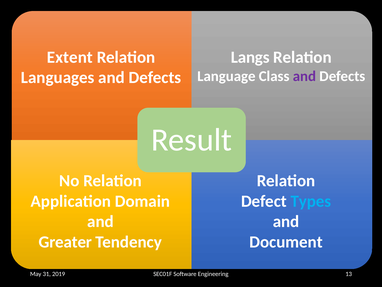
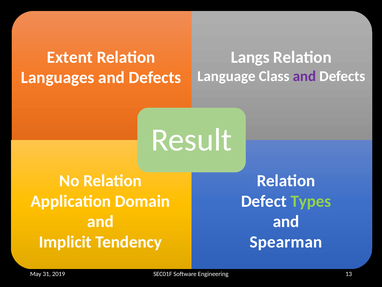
Types colour: light blue -> light green
Greater: Greater -> Implicit
Document: Document -> Spearman
